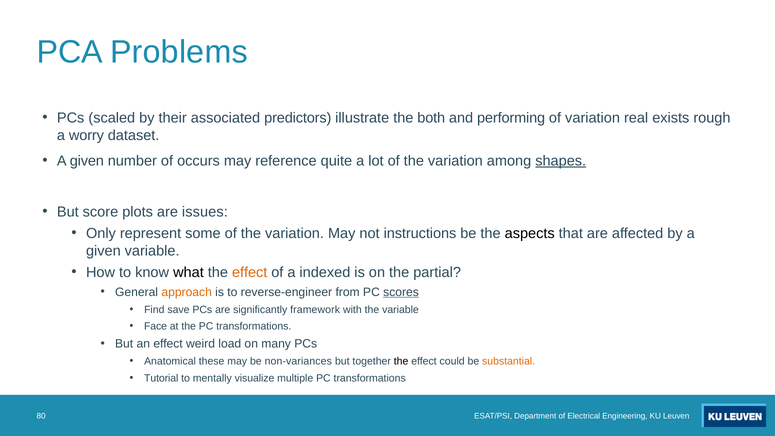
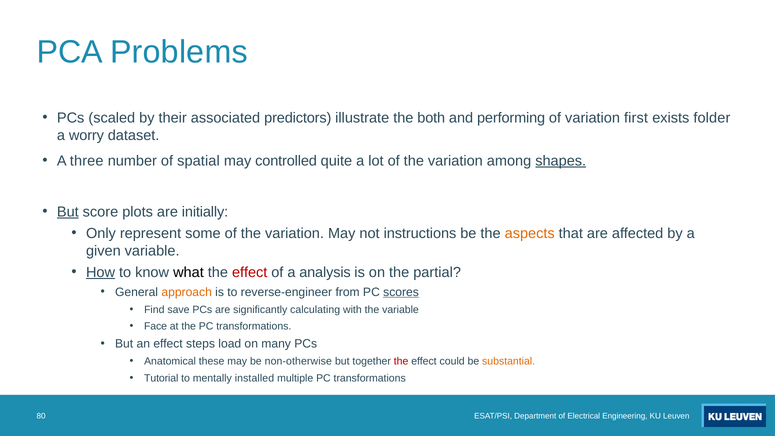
real: real -> first
rough: rough -> folder
given at (87, 161): given -> three
occurs: occurs -> spatial
reference: reference -> controlled
But at (68, 212) underline: none -> present
issues: issues -> initially
aspects colour: black -> orange
How underline: none -> present
effect at (250, 272) colour: orange -> red
indexed: indexed -> analysis
framework: framework -> calculating
weird: weird -> steps
non-variances: non-variances -> non-otherwise
the at (401, 361) colour: black -> red
visualize: visualize -> installed
